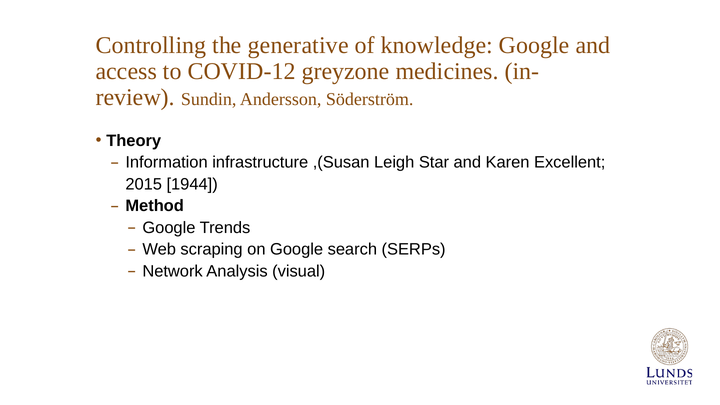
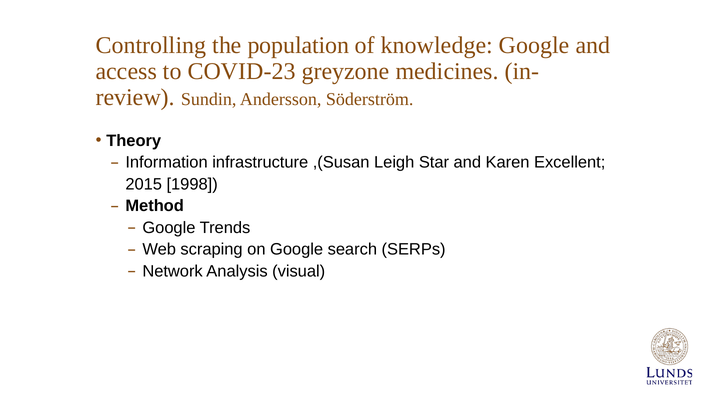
generative: generative -> population
COVID-12: COVID-12 -> COVID-23
1944: 1944 -> 1998
